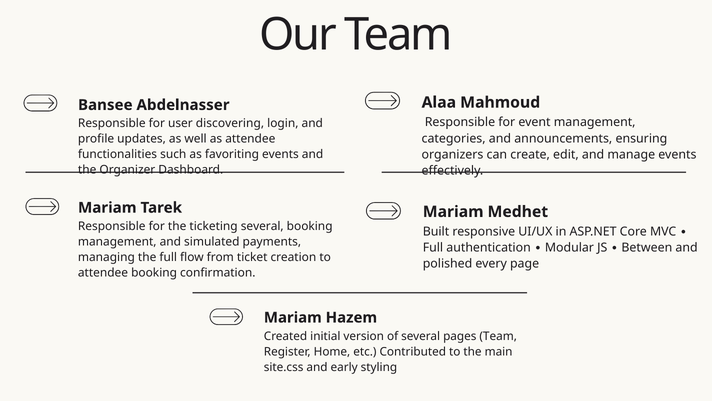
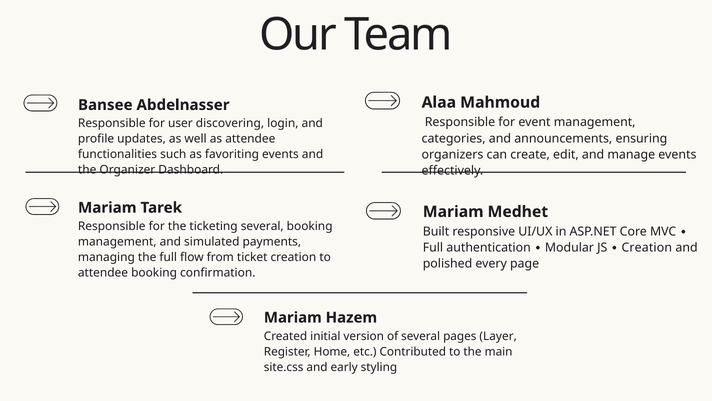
JS Between: Between -> Creation
pages Team: Team -> Layer
